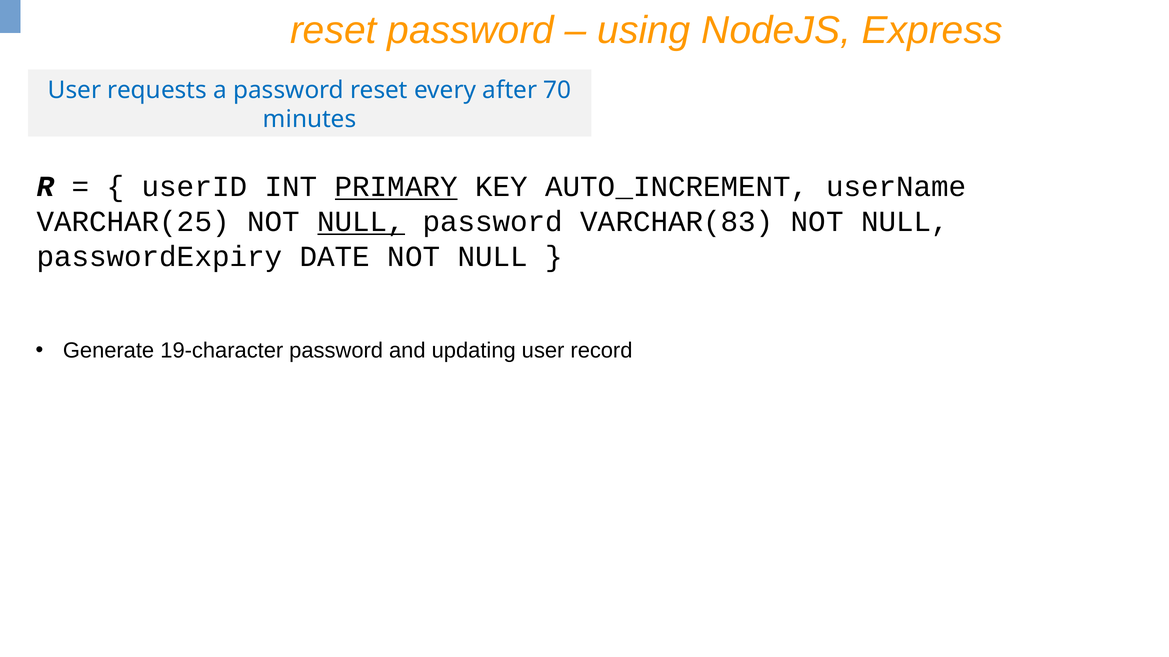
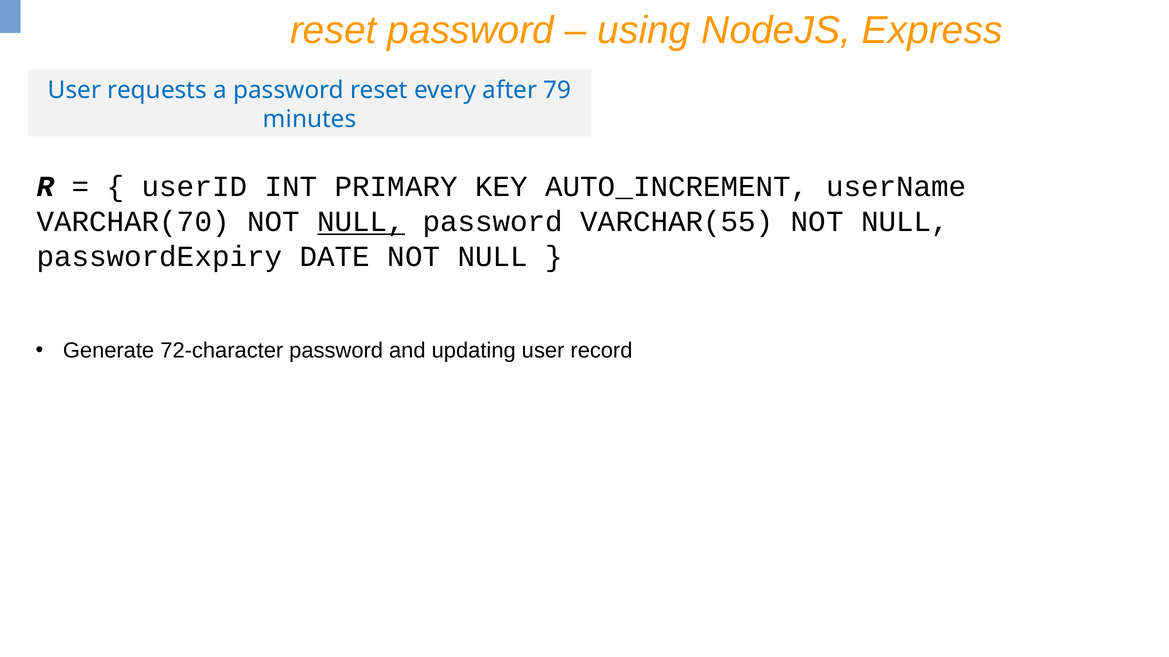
70: 70 -> 79
PRIMARY underline: present -> none
VARCHAR(25: VARCHAR(25 -> VARCHAR(70
VARCHAR(83: VARCHAR(83 -> VARCHAR(55
19-character: 19-character -> 72-character
